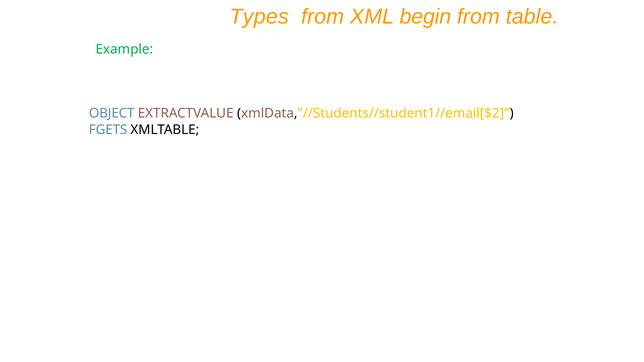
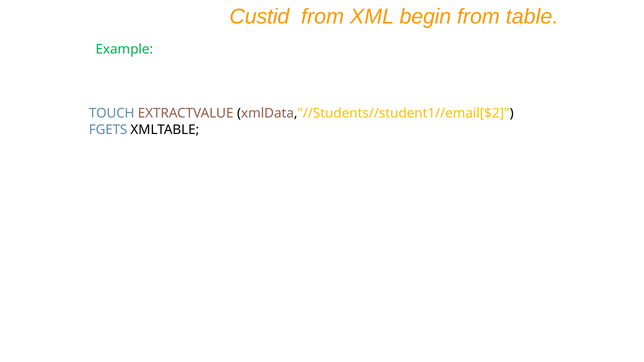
Types: Types -> Custid
OBJECT: OBJECT -> TOUCH
